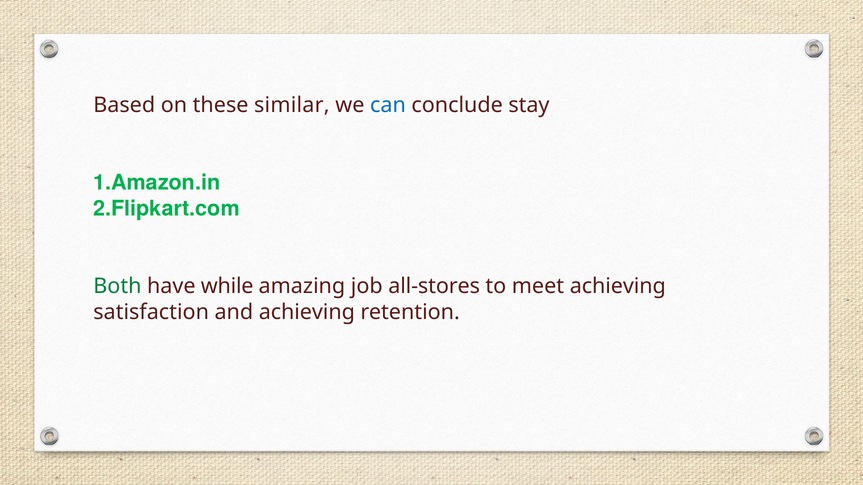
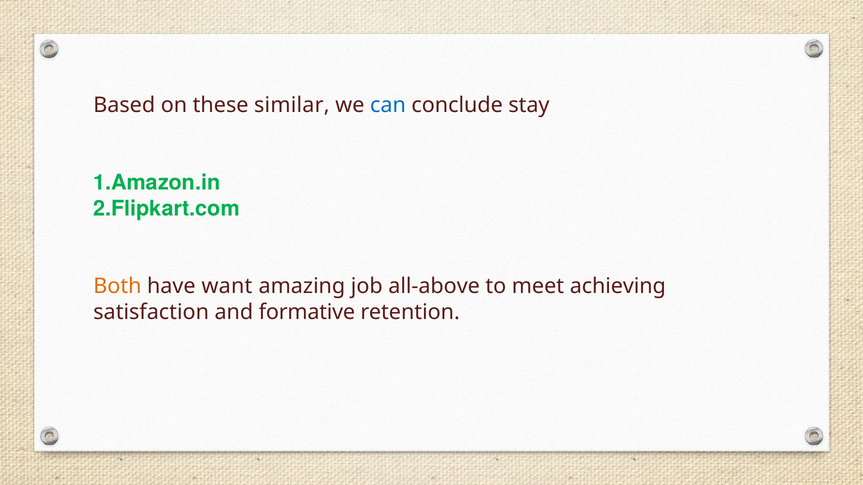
Both colour: green -> orange
while: while -> want
all-stores: all-stores -> all-above
and achieving: achieving -> formative
